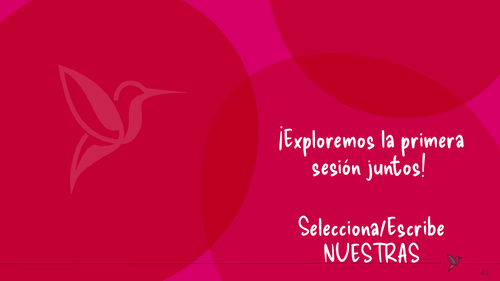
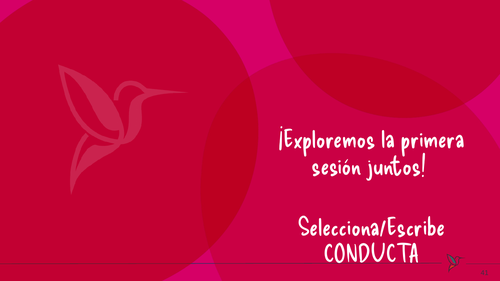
NUESTRAS: NUESTRAS -> CONDUCTA
